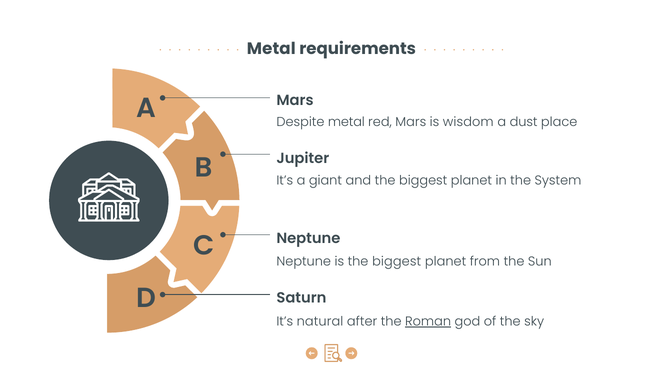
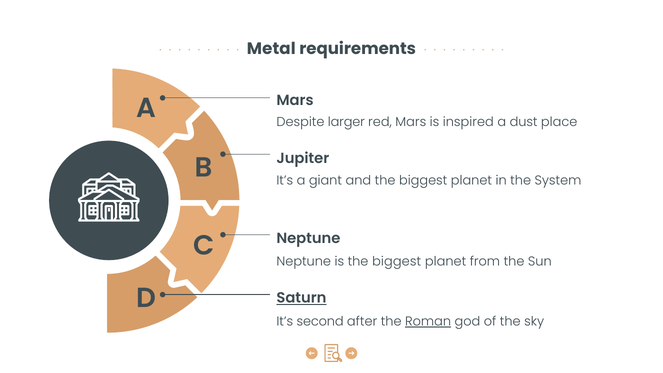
Despite metal: metal -> larger
wisdom: wisdom -> inspired
Saturn underline: none -> present
natural: natural -> second
